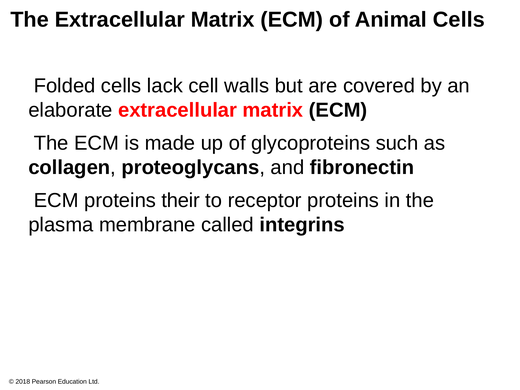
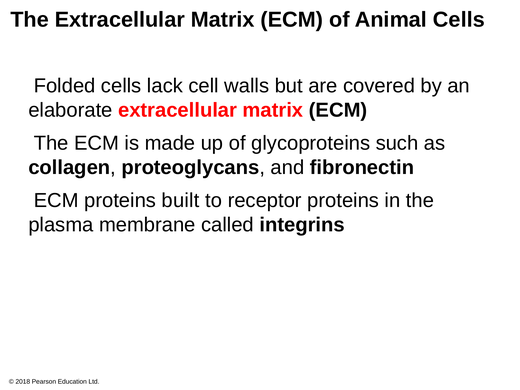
their: their -> built
